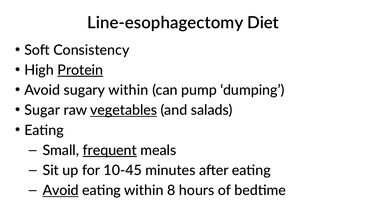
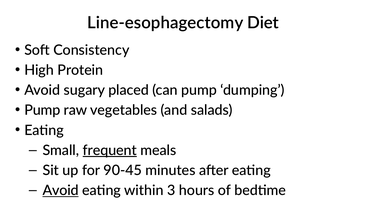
Protein underline: present -> none
sugary within: within -> placed
Sugar at (42, 110): Sugar -> Pump
vegetables underline: present -> none
10-45: 10-45 -> 90-45
8: 8 -> 3
